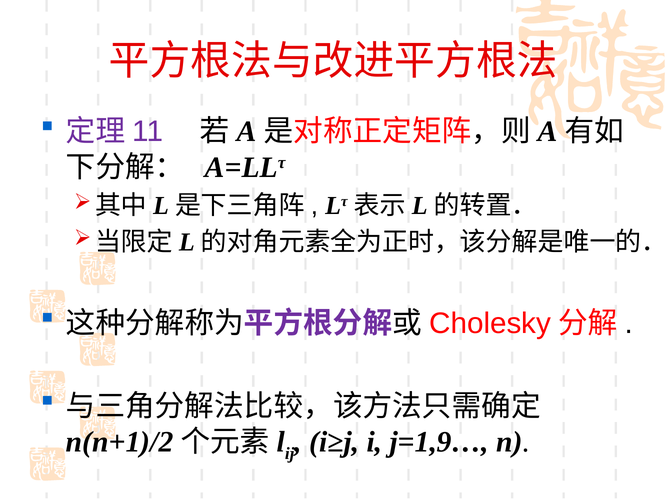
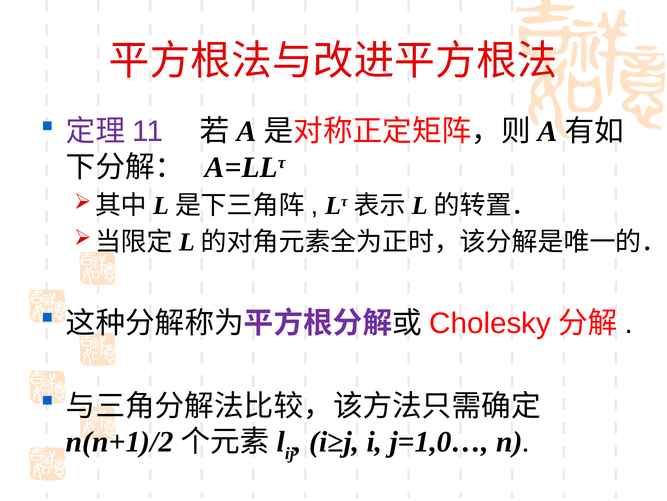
j=1,9…: j=1,9… -> j=1,0…
